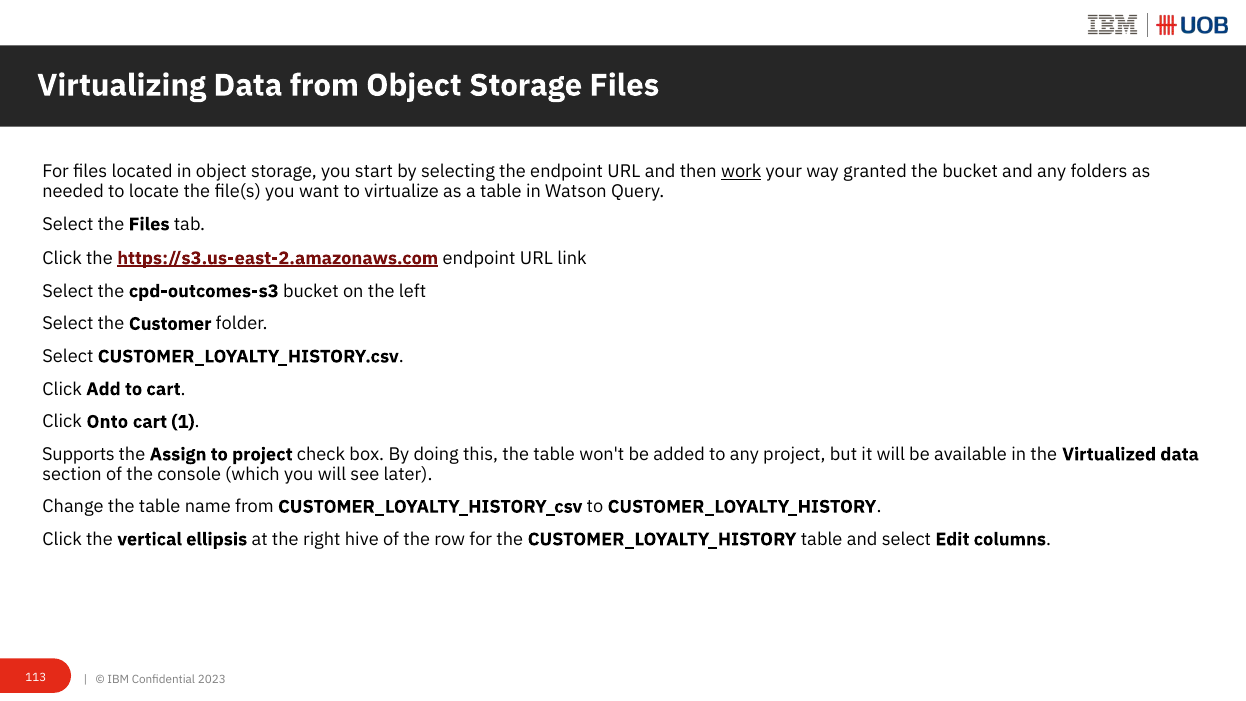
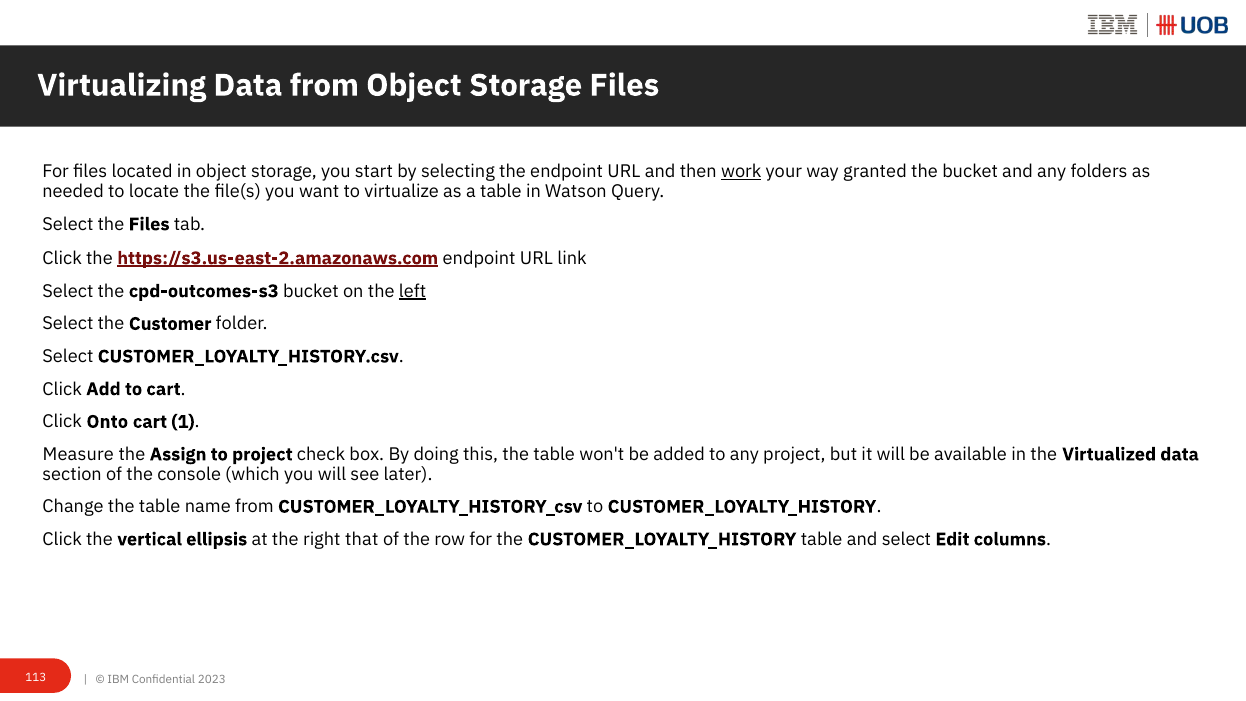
left underline: none -> present
Supports: Supports -> Measure
hive: hive -> that
